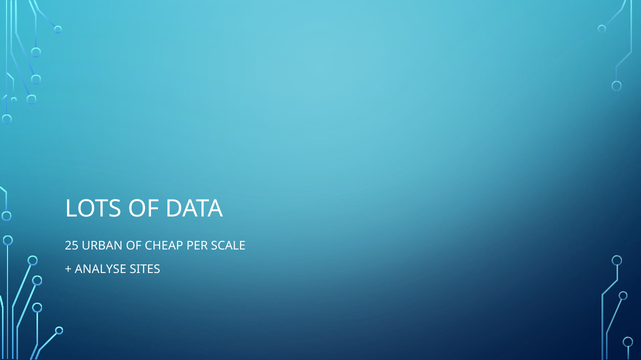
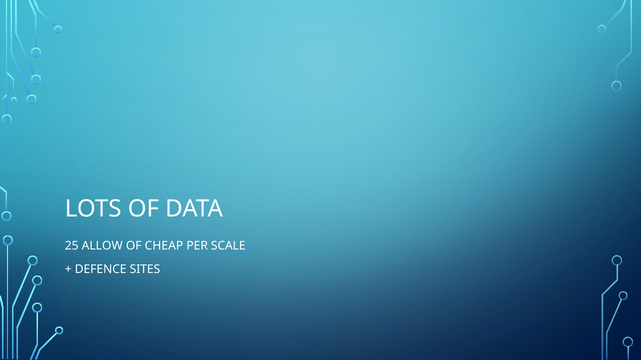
URBAN: URBAN -> ALLOW
ANALYSE: ANALYSE -> DEFENCE
